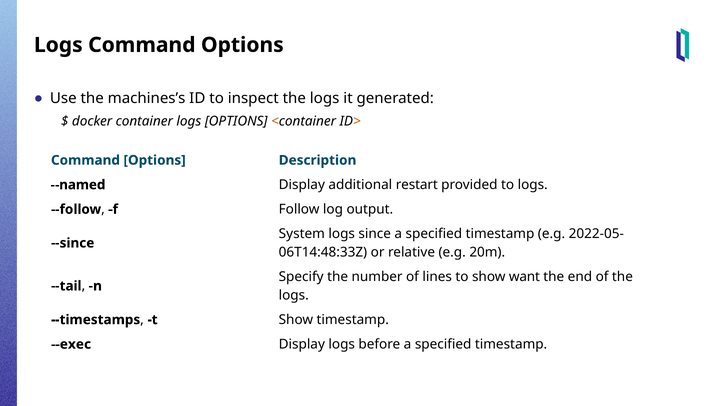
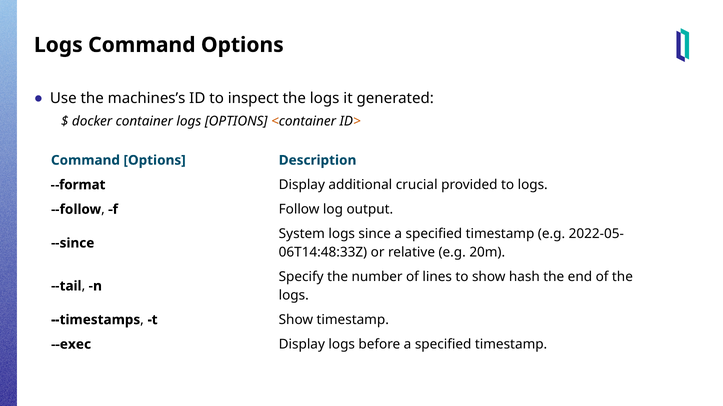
--named: --named -> --format
restart: restart -> crucial
want: want -> hash
